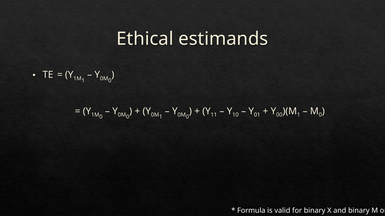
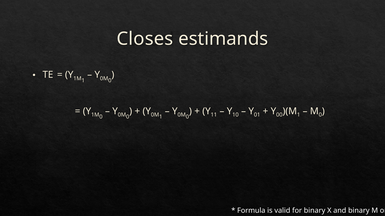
Ethical: Ethical -> Closes
